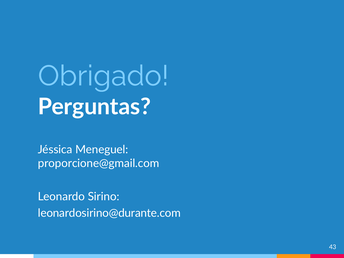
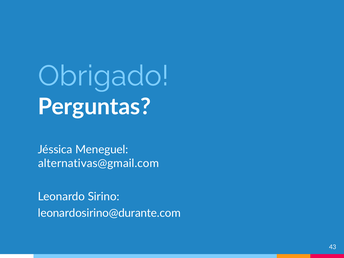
proporcione@gmail.com: proporcione@gmail.com -> alternativas@gmail.com
